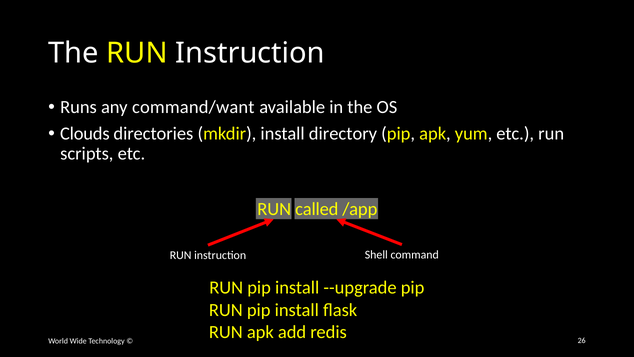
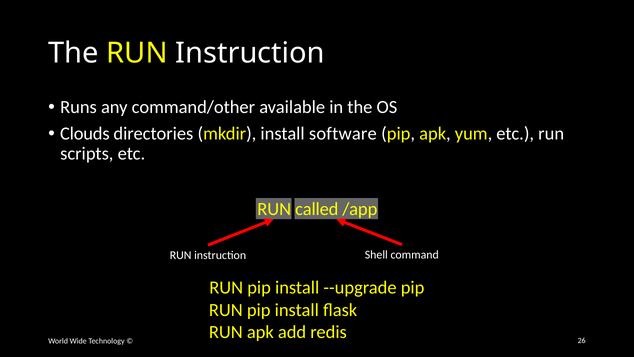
command/want: command/want -> command/other
directory: directory -> software
